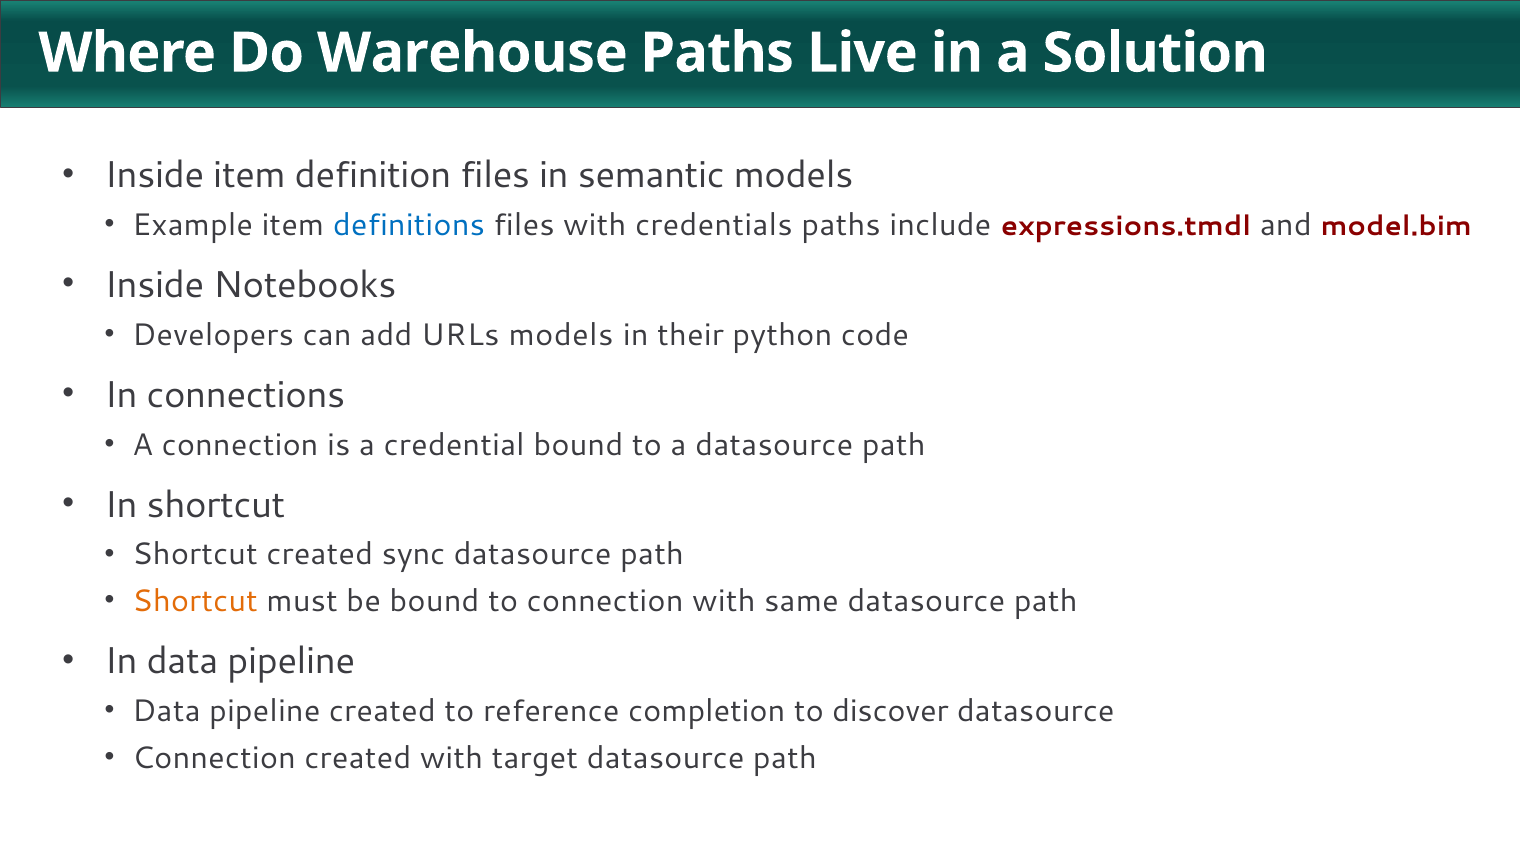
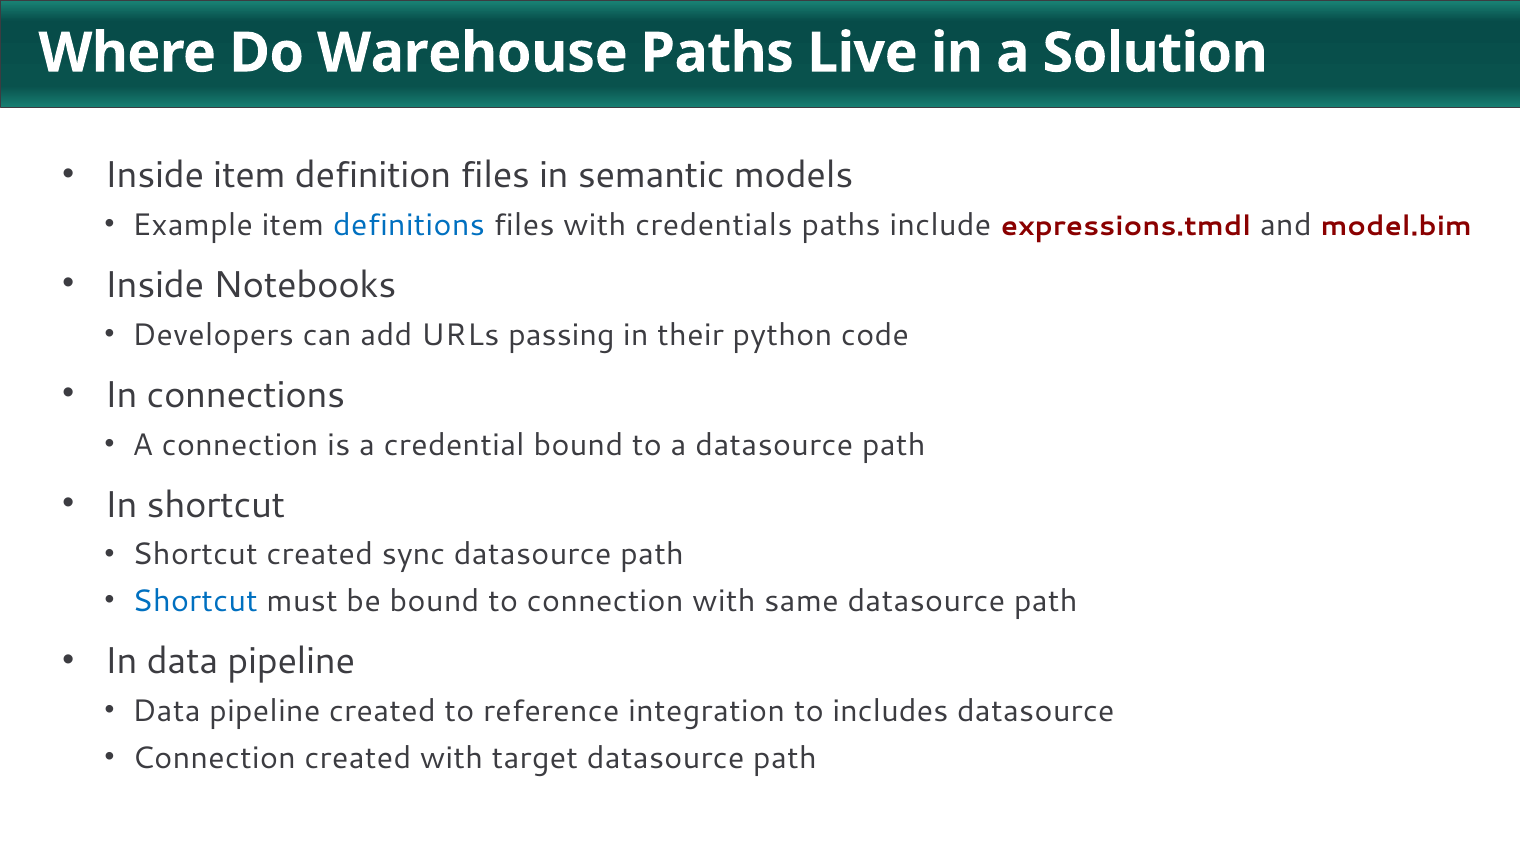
URLs models: models -> passing
Shortcut at (195, 601) colour: orange -> blue
completion: completion -> integration
discover: discover -> includes
